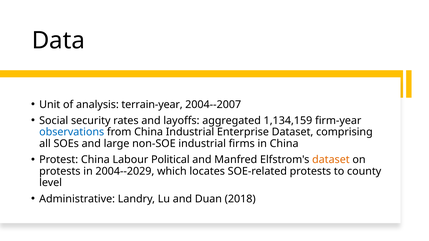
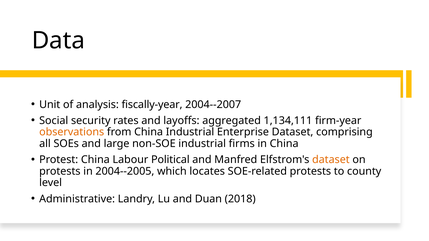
terrain-year: terrain-year -> fiscally-year
1,134,159: 1,134,159 -> 1,134,111
observations colour: blue -> orange
2004--2029: 2004--2029 -> 2004--2005
